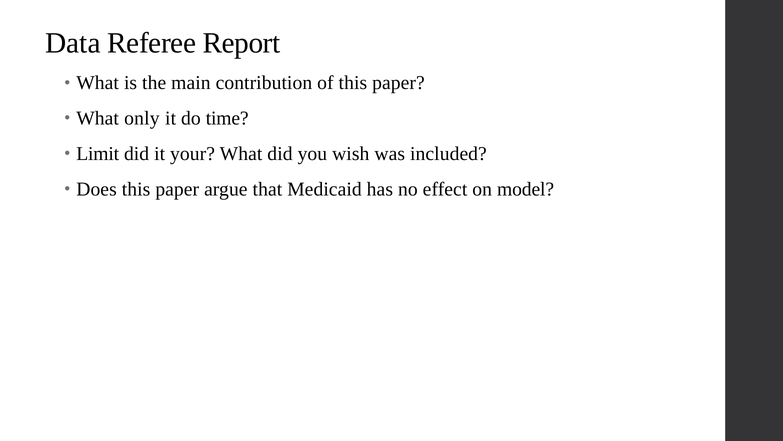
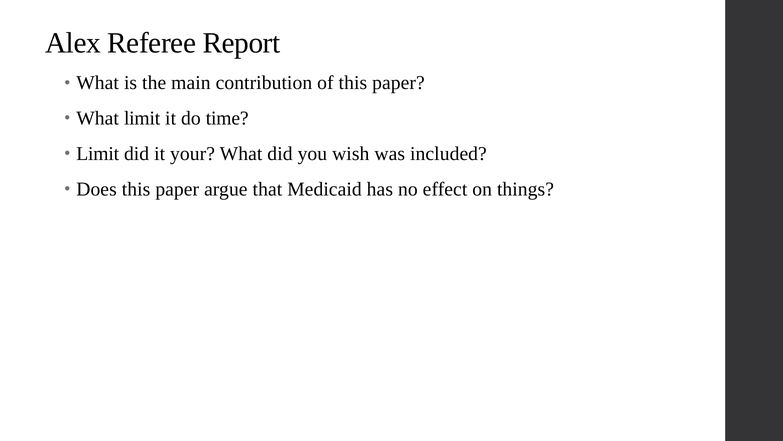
Data: Data -> Alex
What only: only -> limit
model: model -> things
